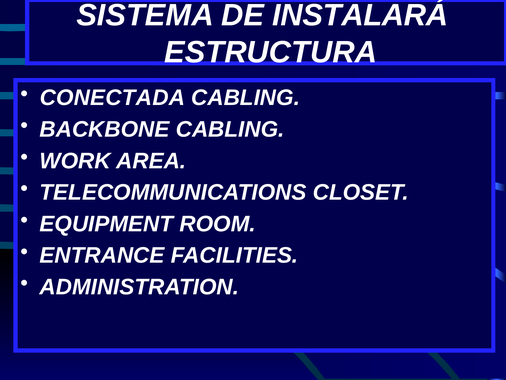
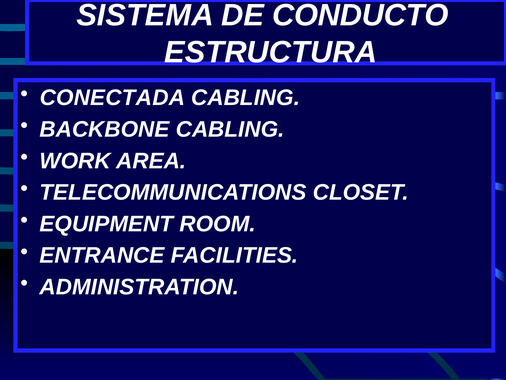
INSTALARÁ: INSTALARÁ -> CONDUCTO
